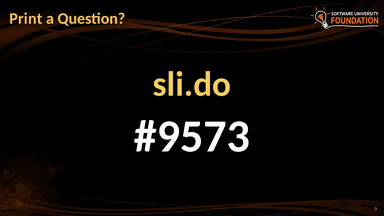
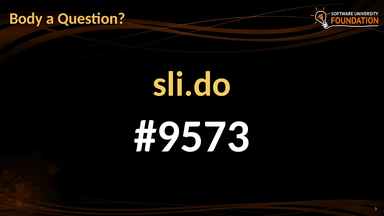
Print: Print -> Body
